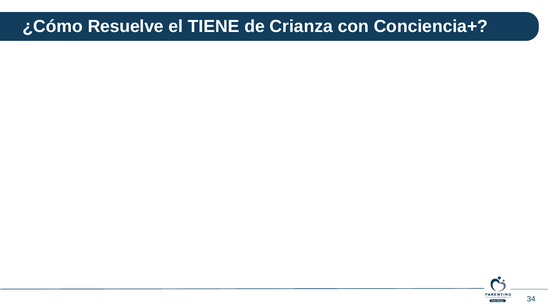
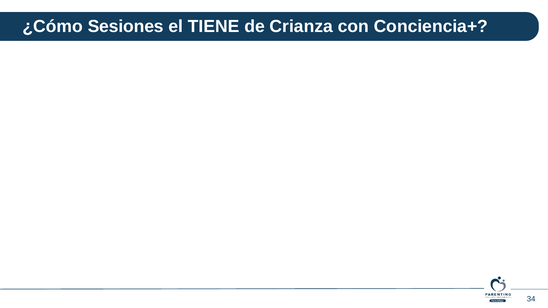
Resuelve: Resuelve -> Sesiones
